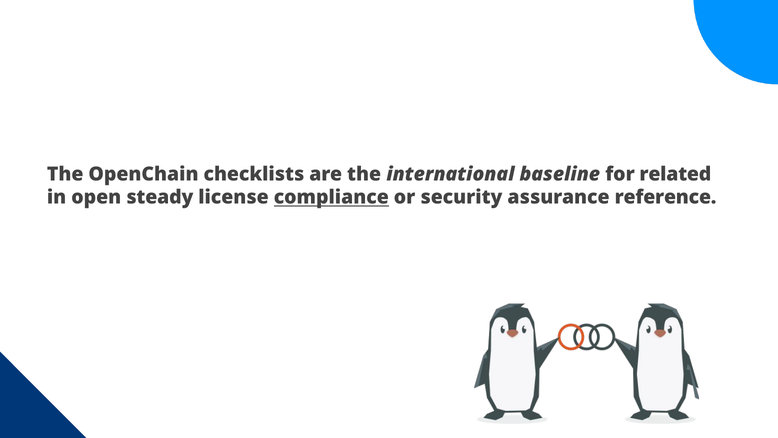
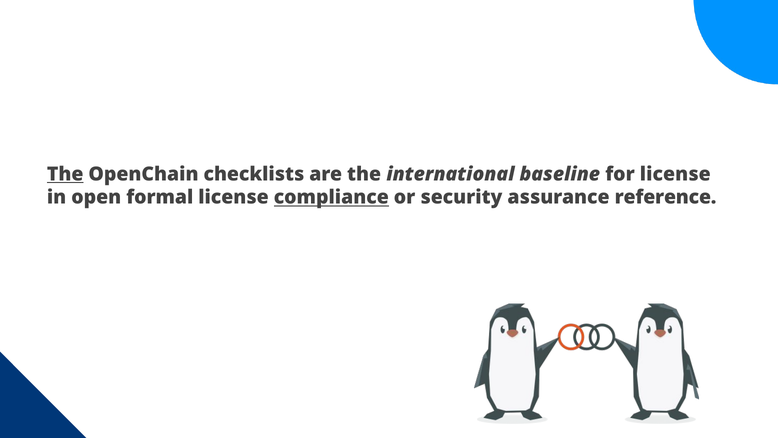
The at (65, 174) underline: none -> present
for related: related -> license
steady: steady -> formal
